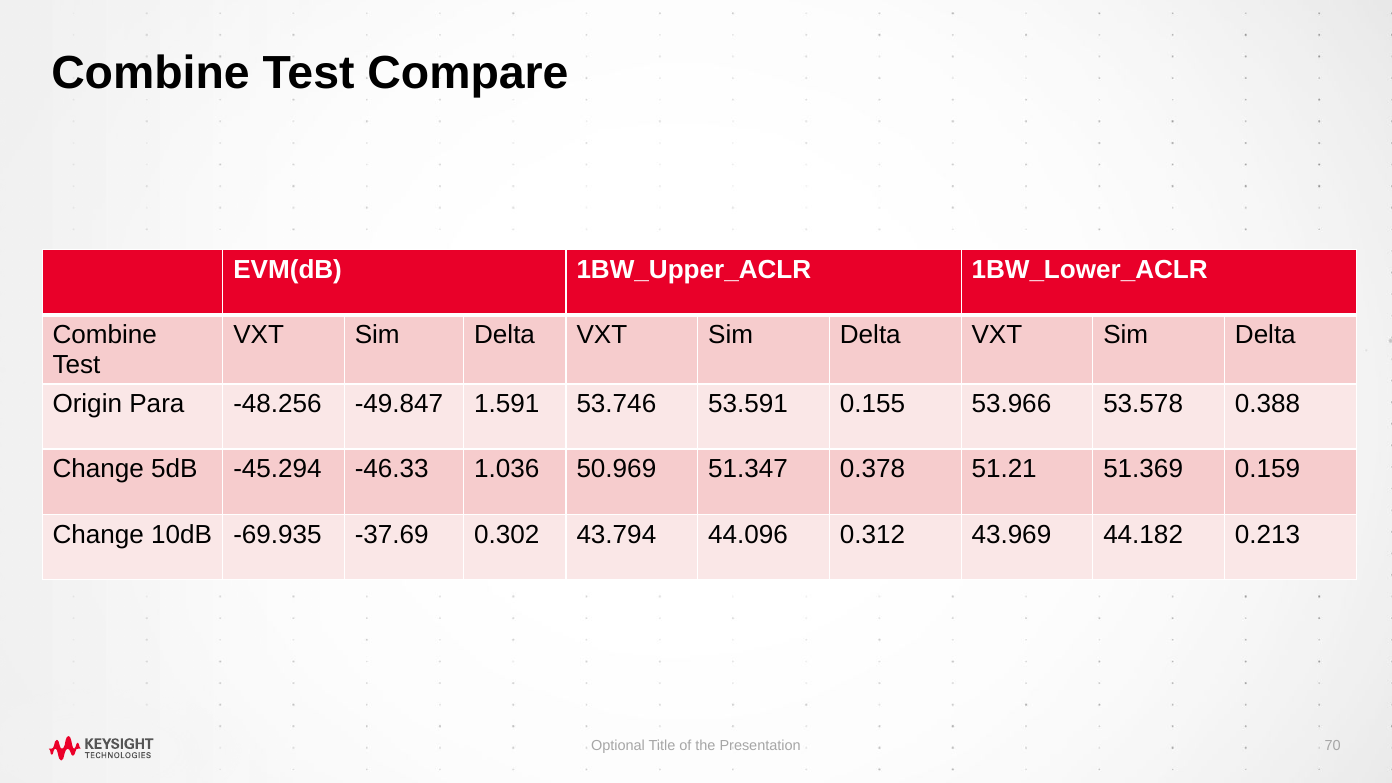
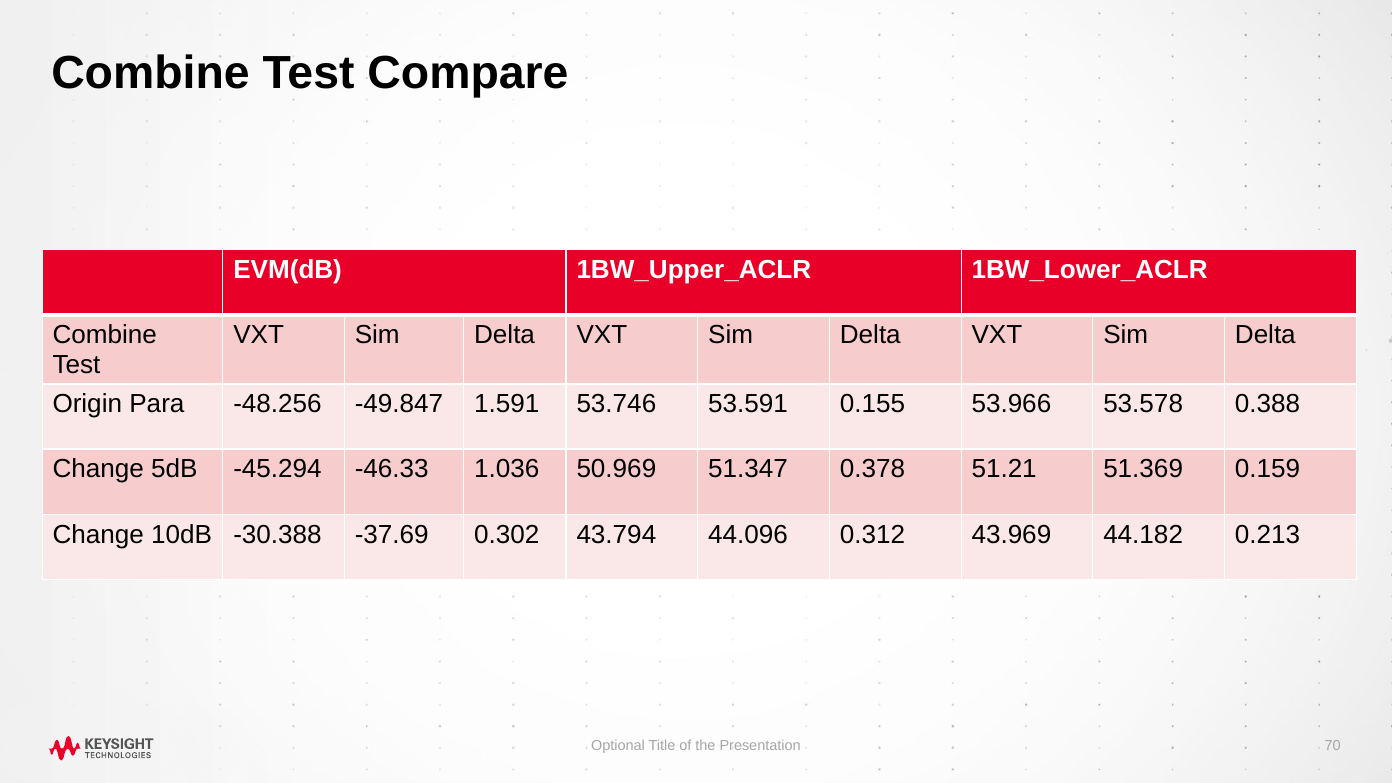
-69.935: -69.935 -> -30.388
